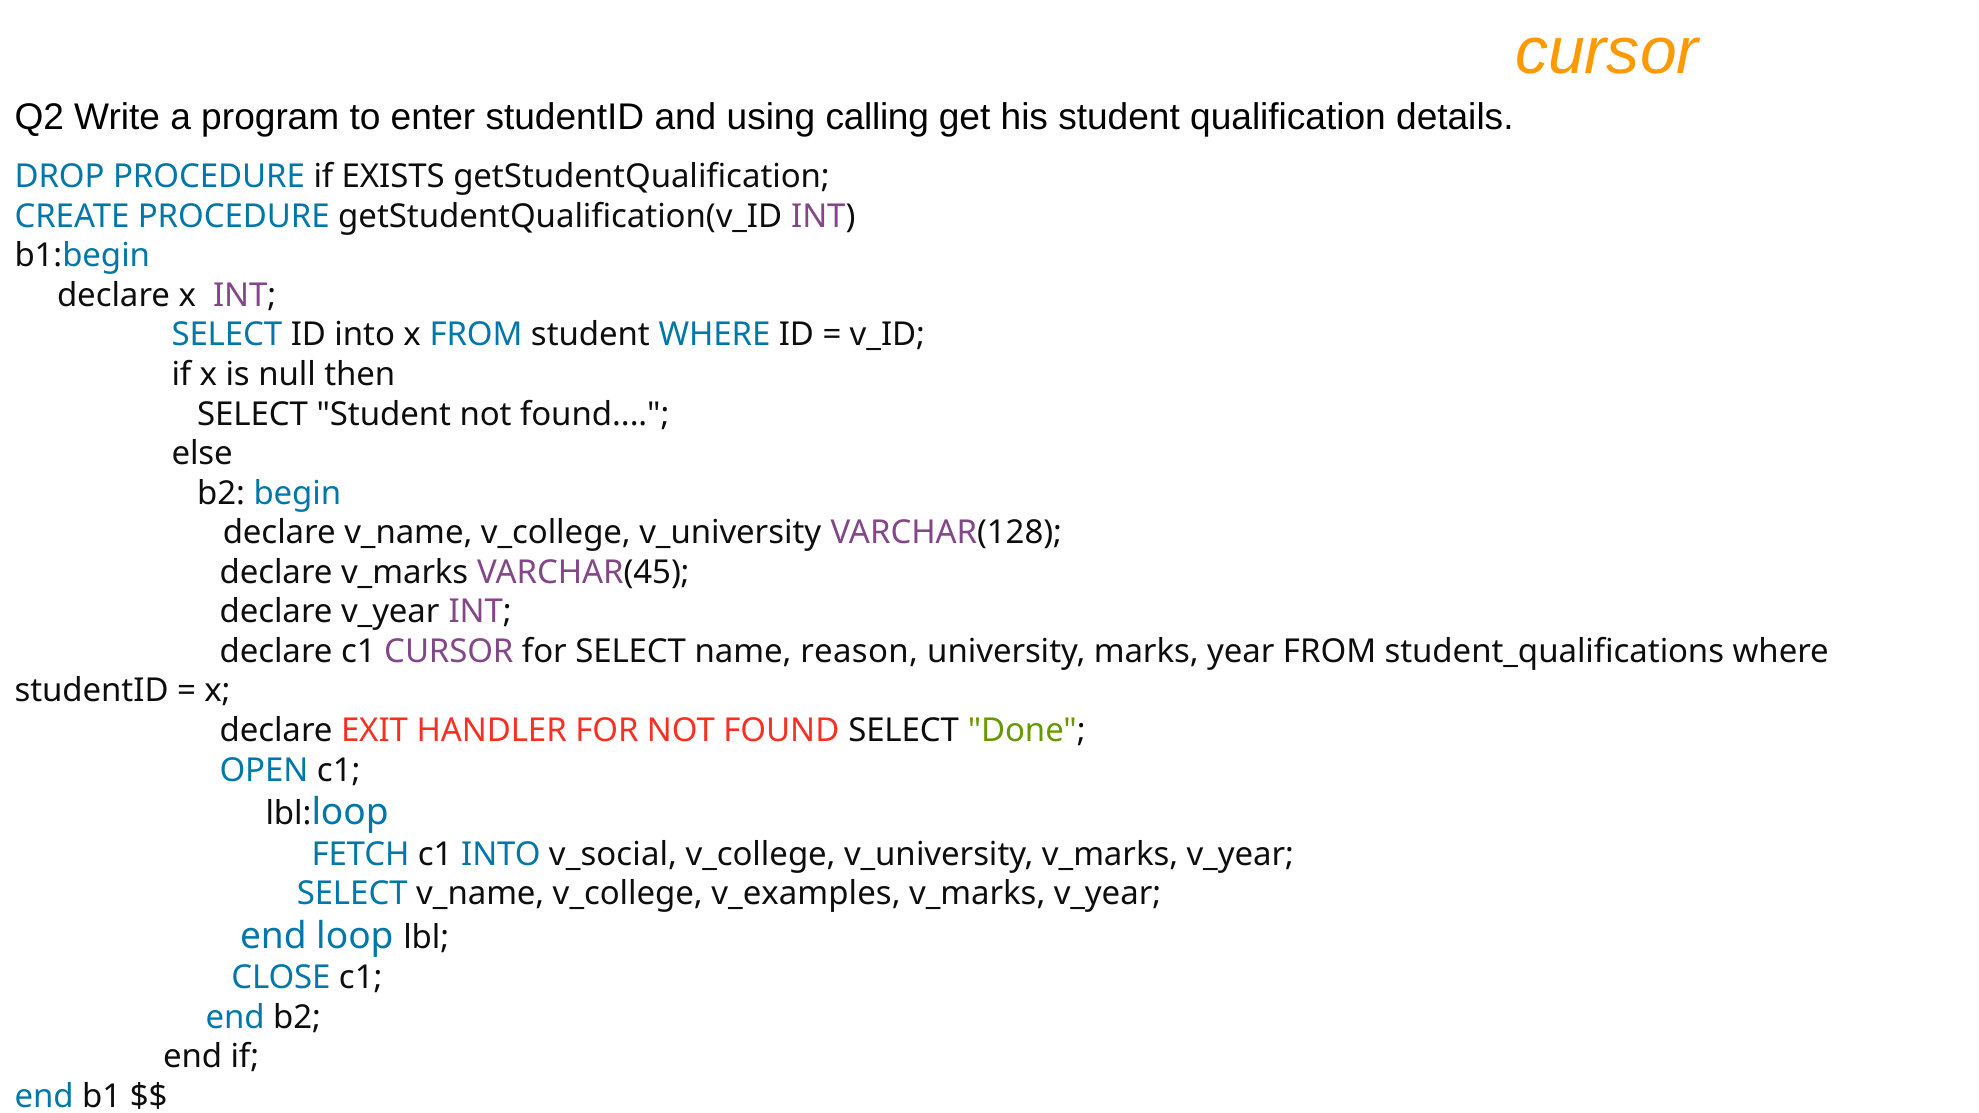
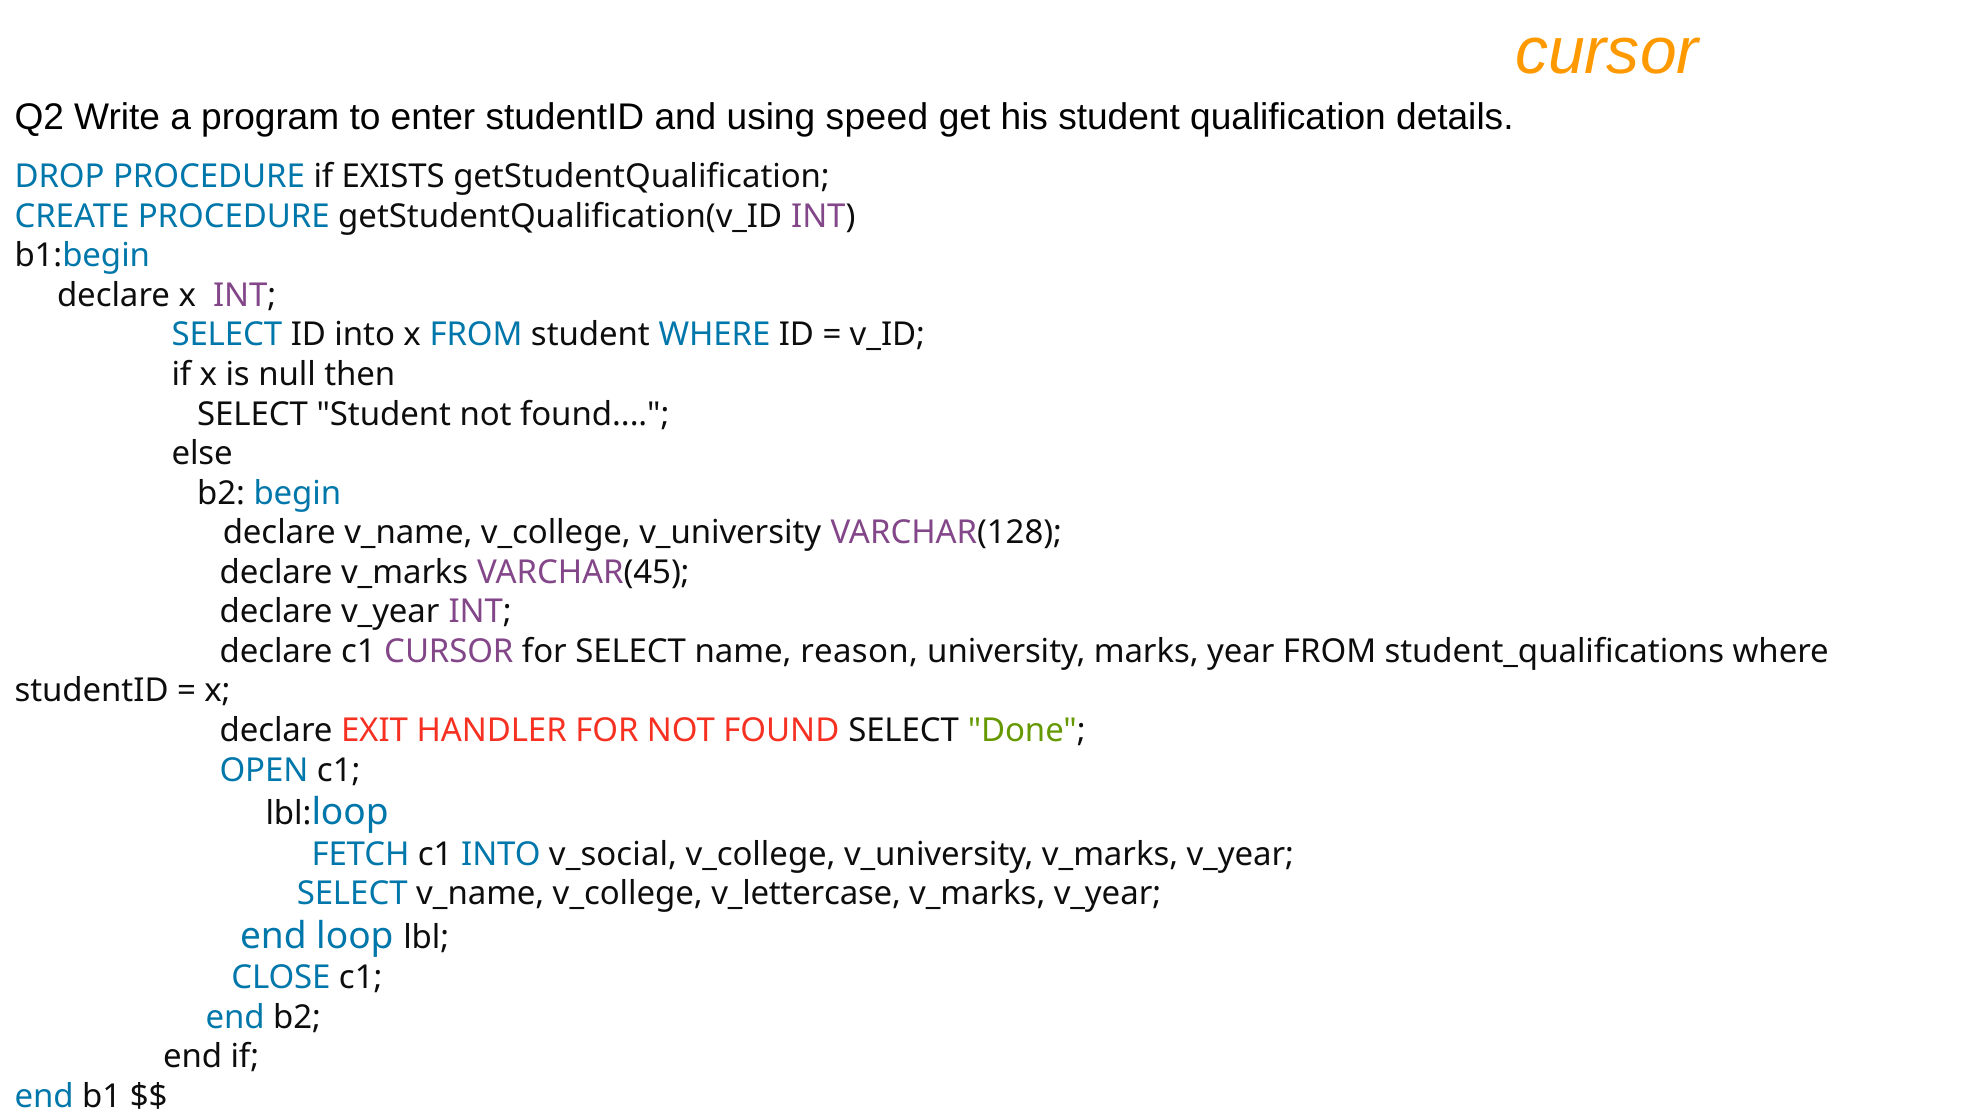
calling: calling -> speed
v_examples: v_examples -> v_lettercase
